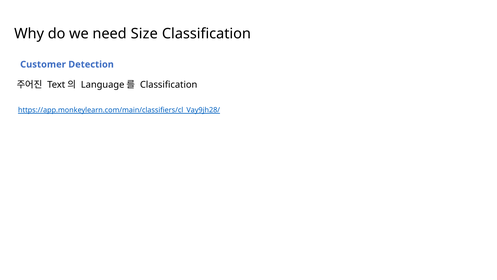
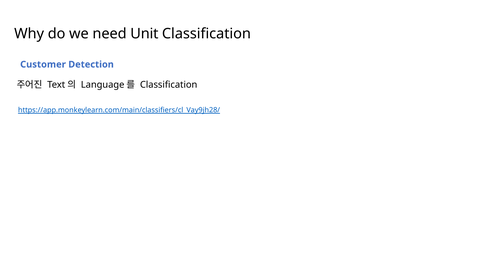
Size: Size -> Unit
